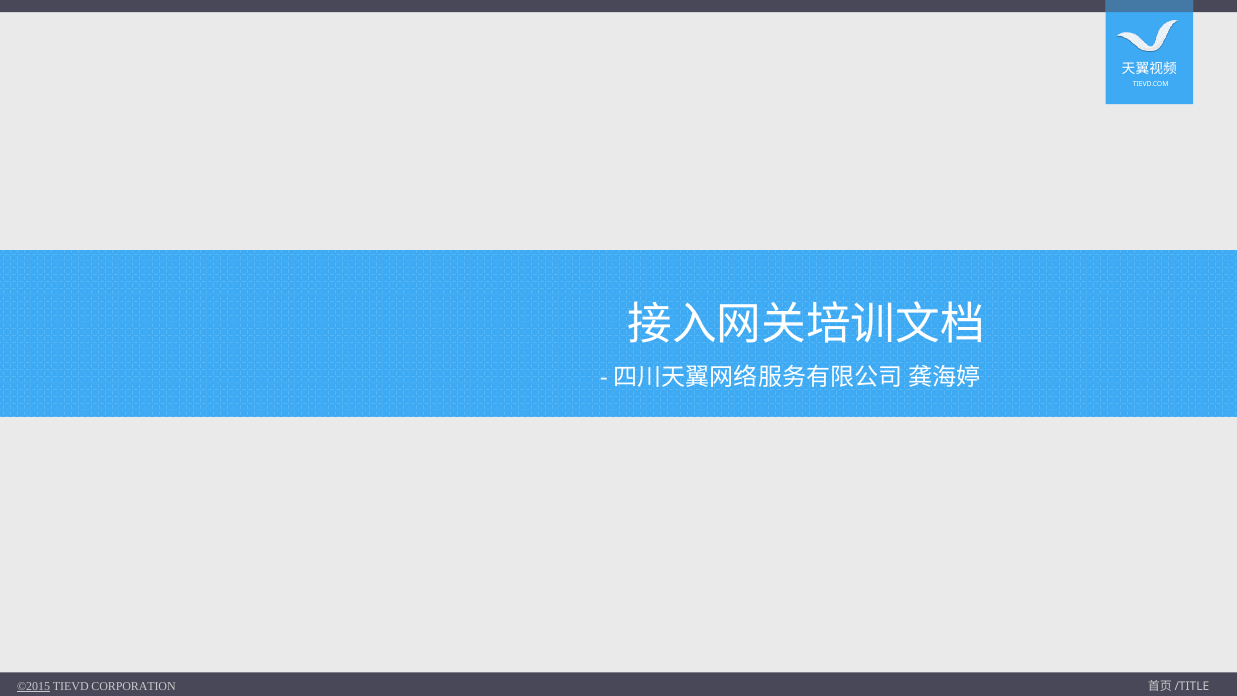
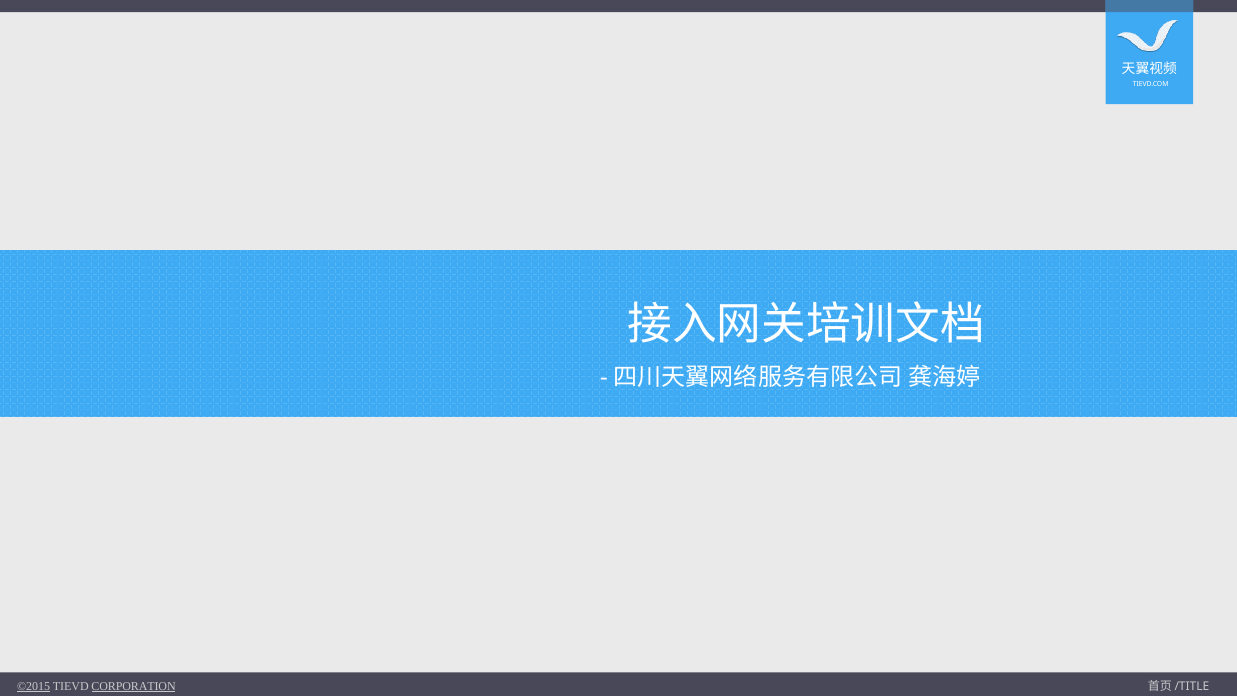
CORPORATION underline: none -> present
